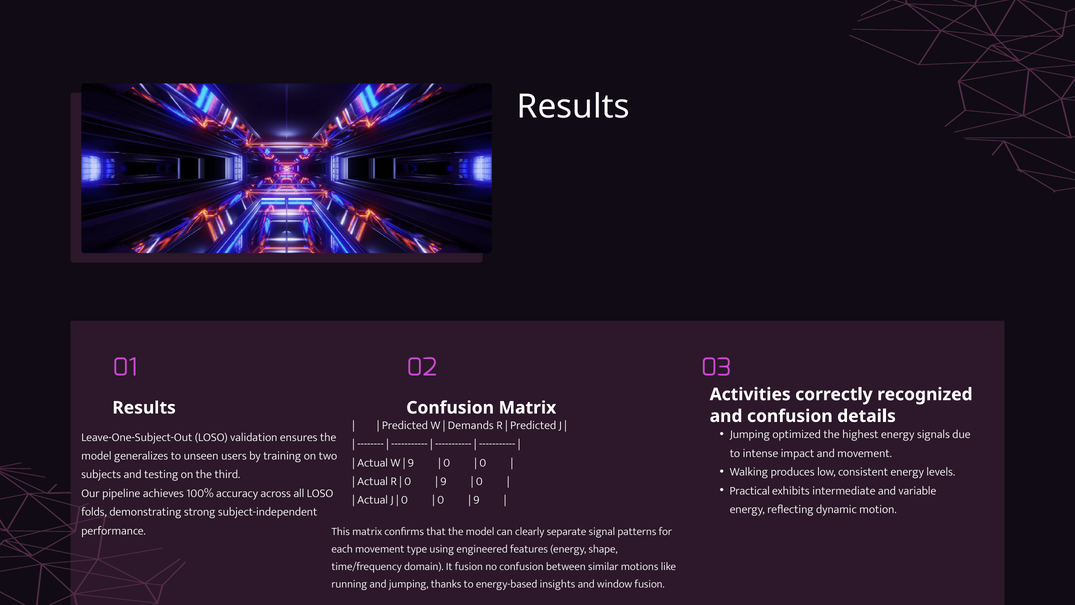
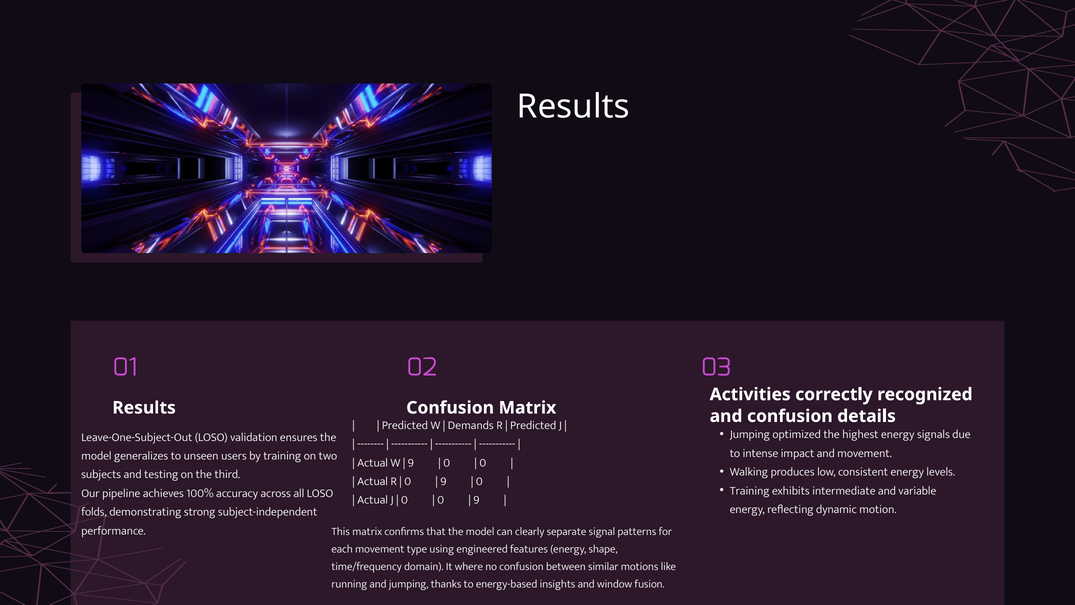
Practical at (750, 490): Practical -> Training
It fusion: fusion -> where
